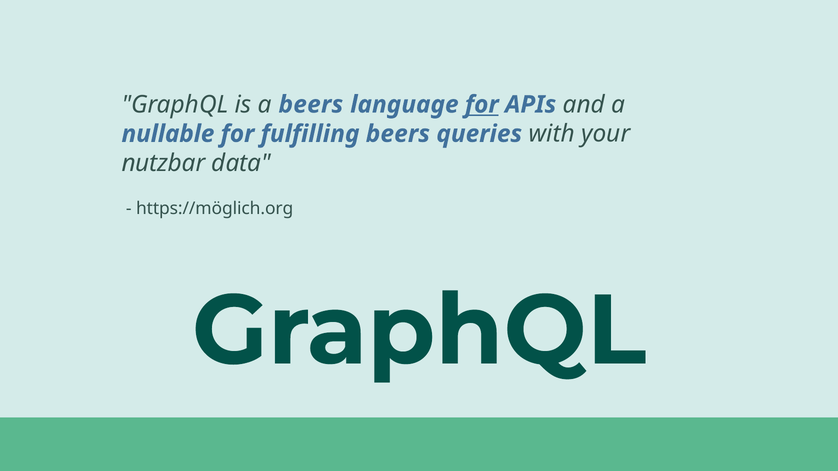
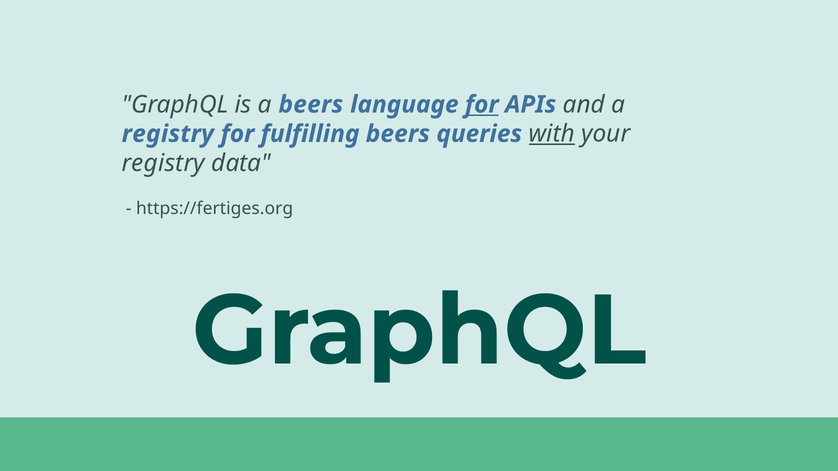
nullable at (168, 134): nullable -> registry
with underline: none -> present
nutzbar at (163, 163): nutzbar -> registry
https://möglich.org: https://möglich.org -> https://fertiges.org
